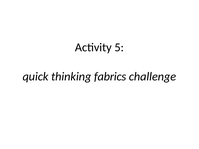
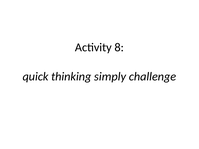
5: 5 -> 8
fabrics: fabrics -> simply
